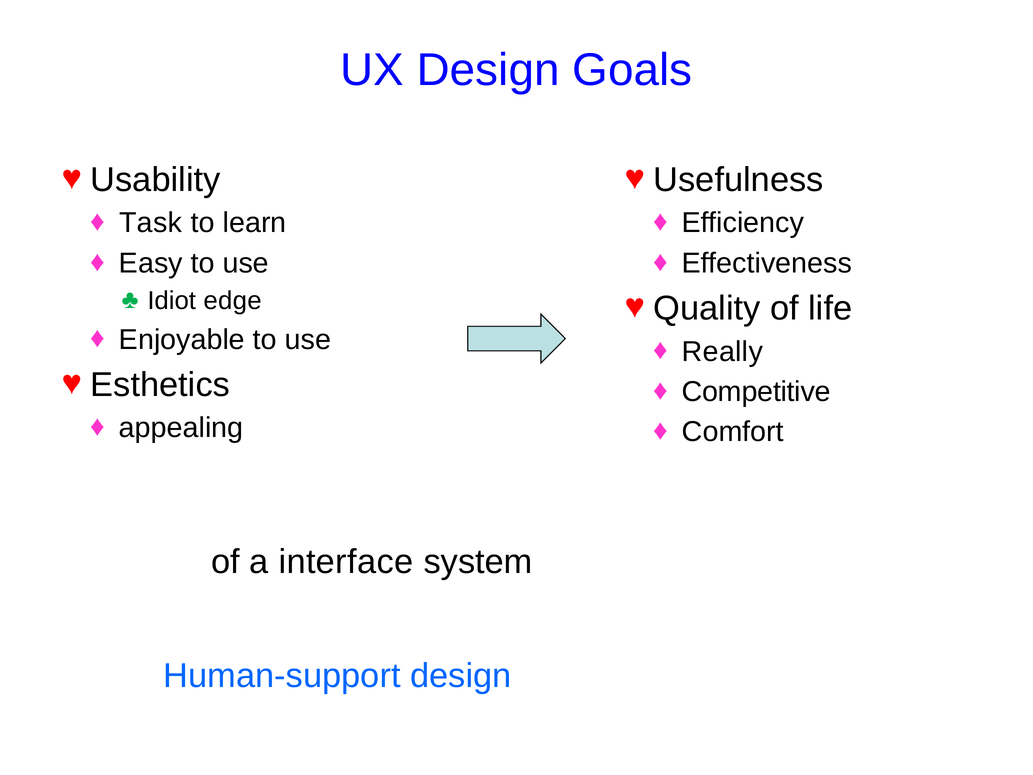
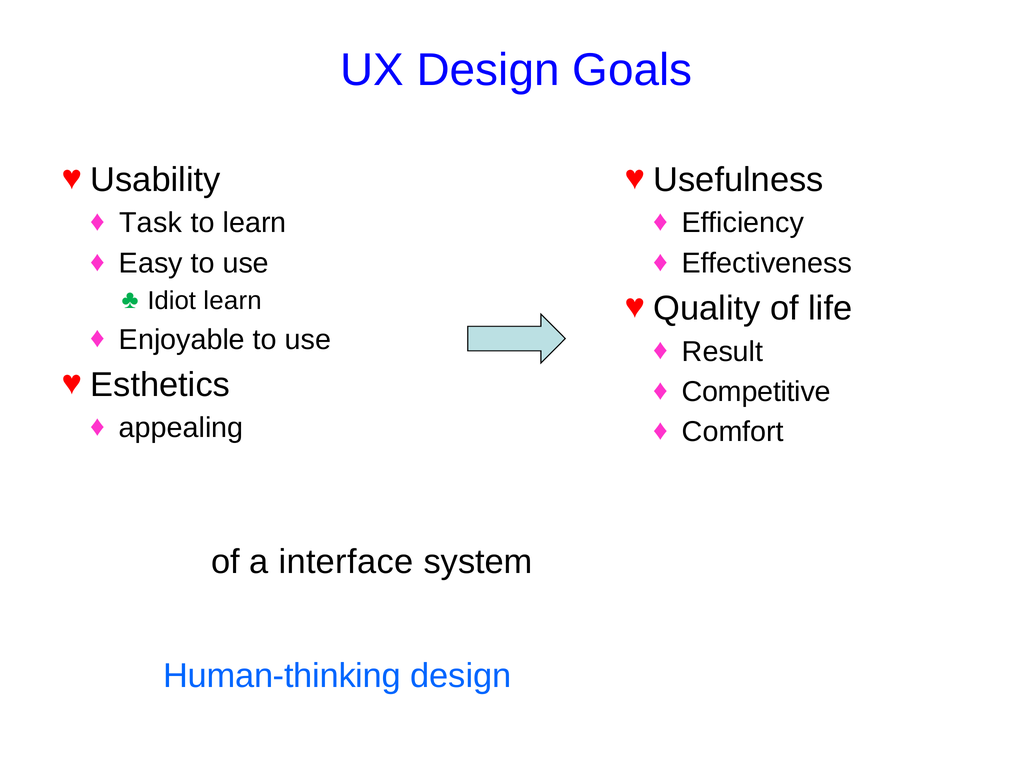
Idiot edge: edge -> learn
Really: Really -> Result
Human-support: Human-support -> Human-thinking
